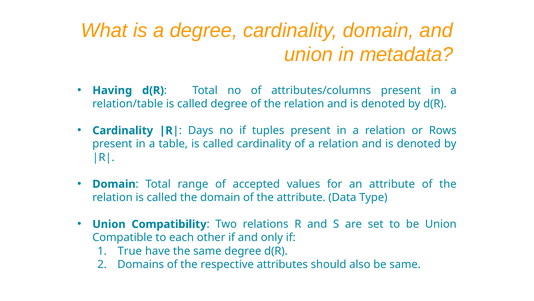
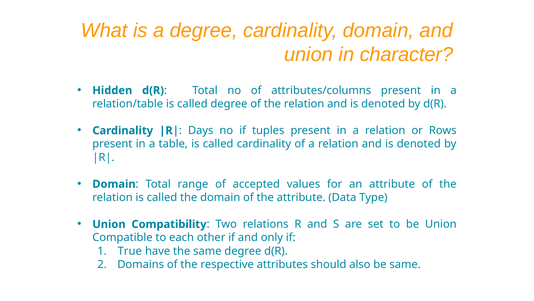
metadata: metadata -> character
Having: Having -> Hidden
